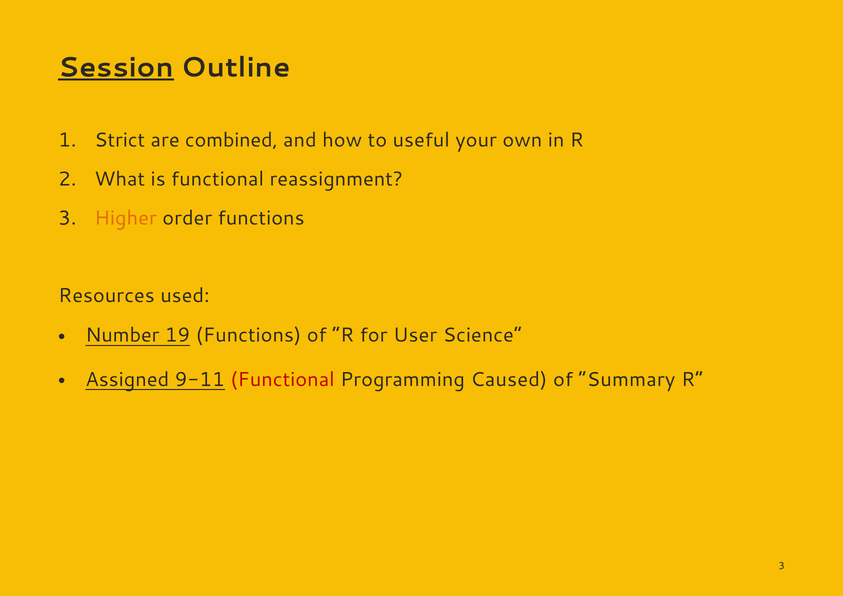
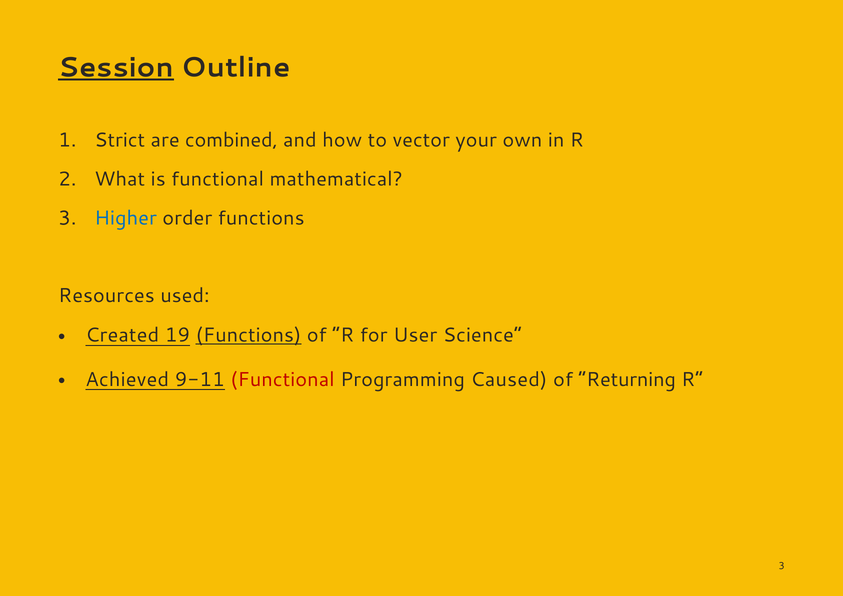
useful: useful -> vector
reassignment: reassignment -> mathematical
Higher colour: orange -> blue
Number: Number -> Created
Functions at (248, 335) underline: none -> present
Assigned: Assigned -> Achieved
Summary: Summary -> Returning
